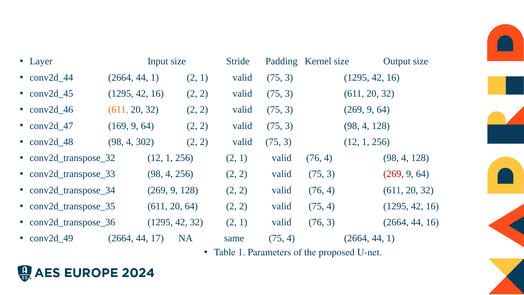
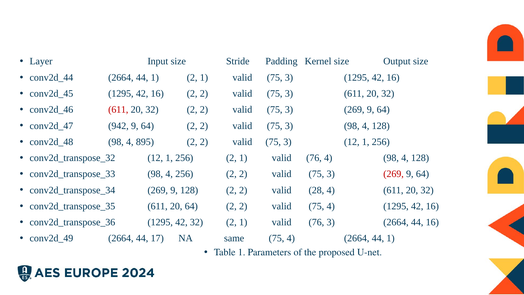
611 at (118, 110) colour: orange -> red
169: 169 -> 942
302: 302 -> 895
2 valid 76: 76 -> 28
